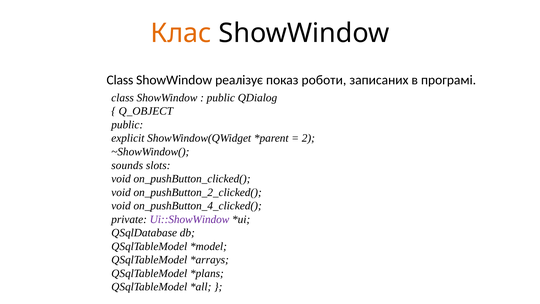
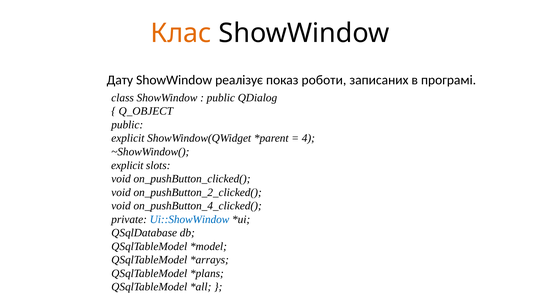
Class at (120, 80): Class -> Дату
2: 2 -> 4
sounds at (127, 165): sounds -> explicit
Ui::ShowWindow colour: purple -> blue
